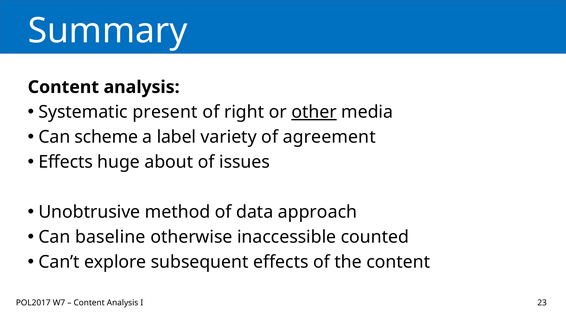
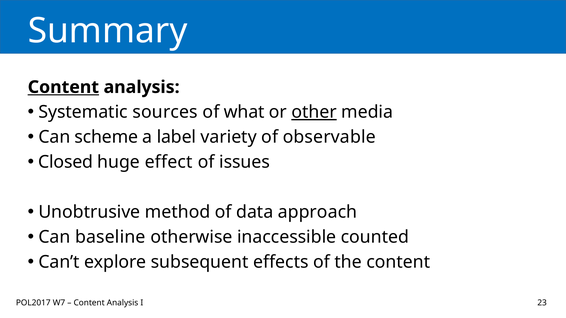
Content at (63, 87) underline: none -> present
present: present -> sources
right: right -> what
agreement: agreement -> observable
Effects at (66, 162): Effects -> Closed
about: about -> effect
